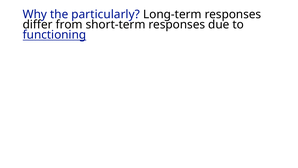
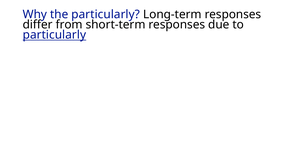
functioning at (54, 35): functioning -> particularly
